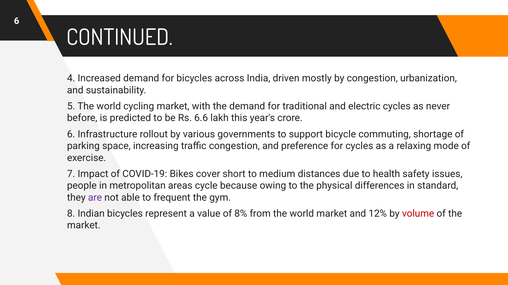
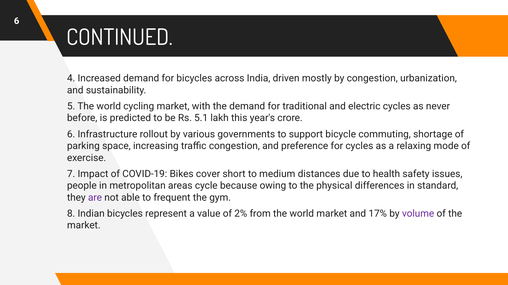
6.6: 6.6 -> 5.1
8%: 8% -> 2%
12%: 12% -> 17%
volume colour: red -> purple
